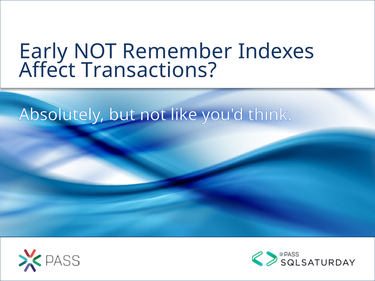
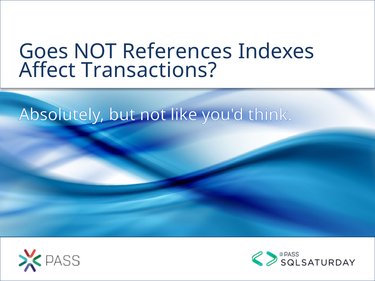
Early: Early -> Goes
Remember: Remember -> References
